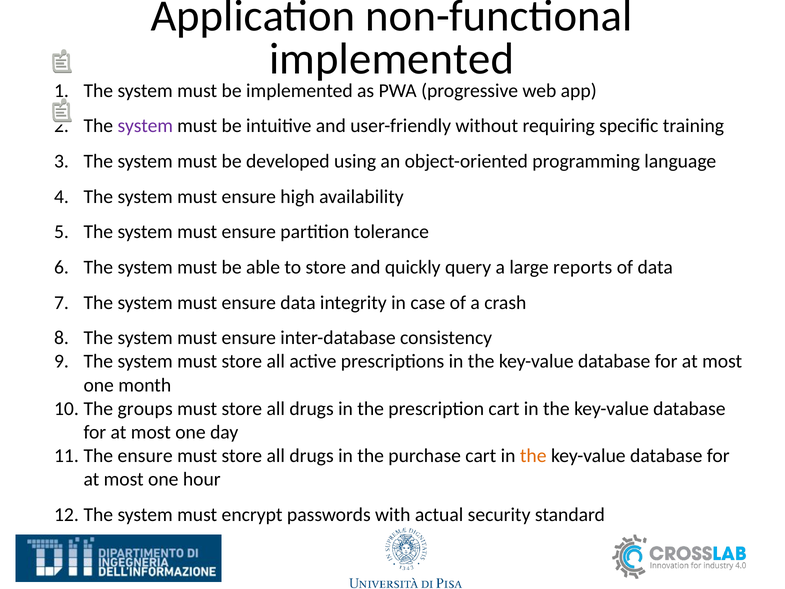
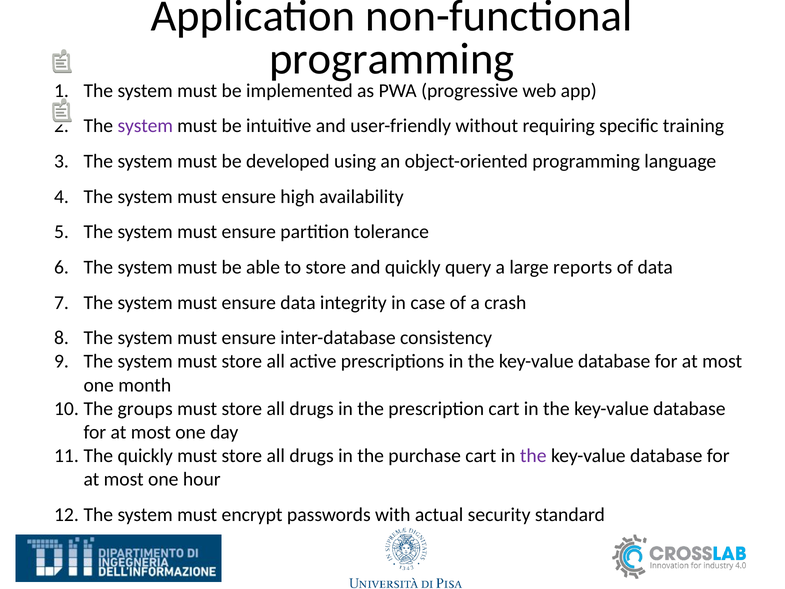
implemented at (392, 59): implemented -> programming
ensure at (145, 456): ensure -> quickly
the at (533, 456) colour: orange -> purple
